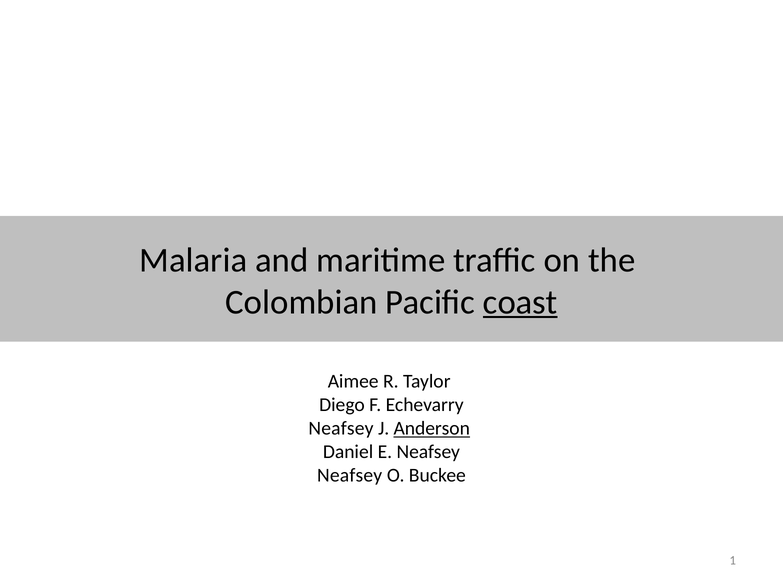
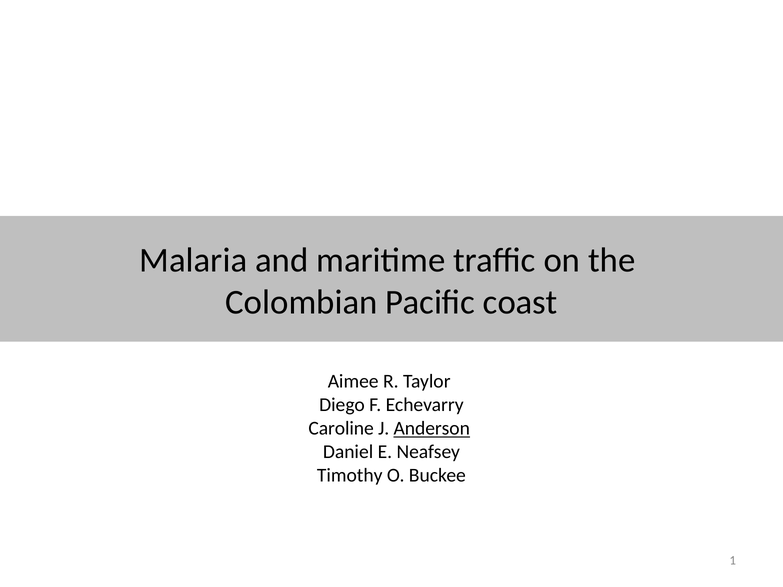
coast underline: present -> none
Neafsey at (341, 429): Neafsey -> Caroline
Neafsey at (350, 476): Neafsey -> Timothy
